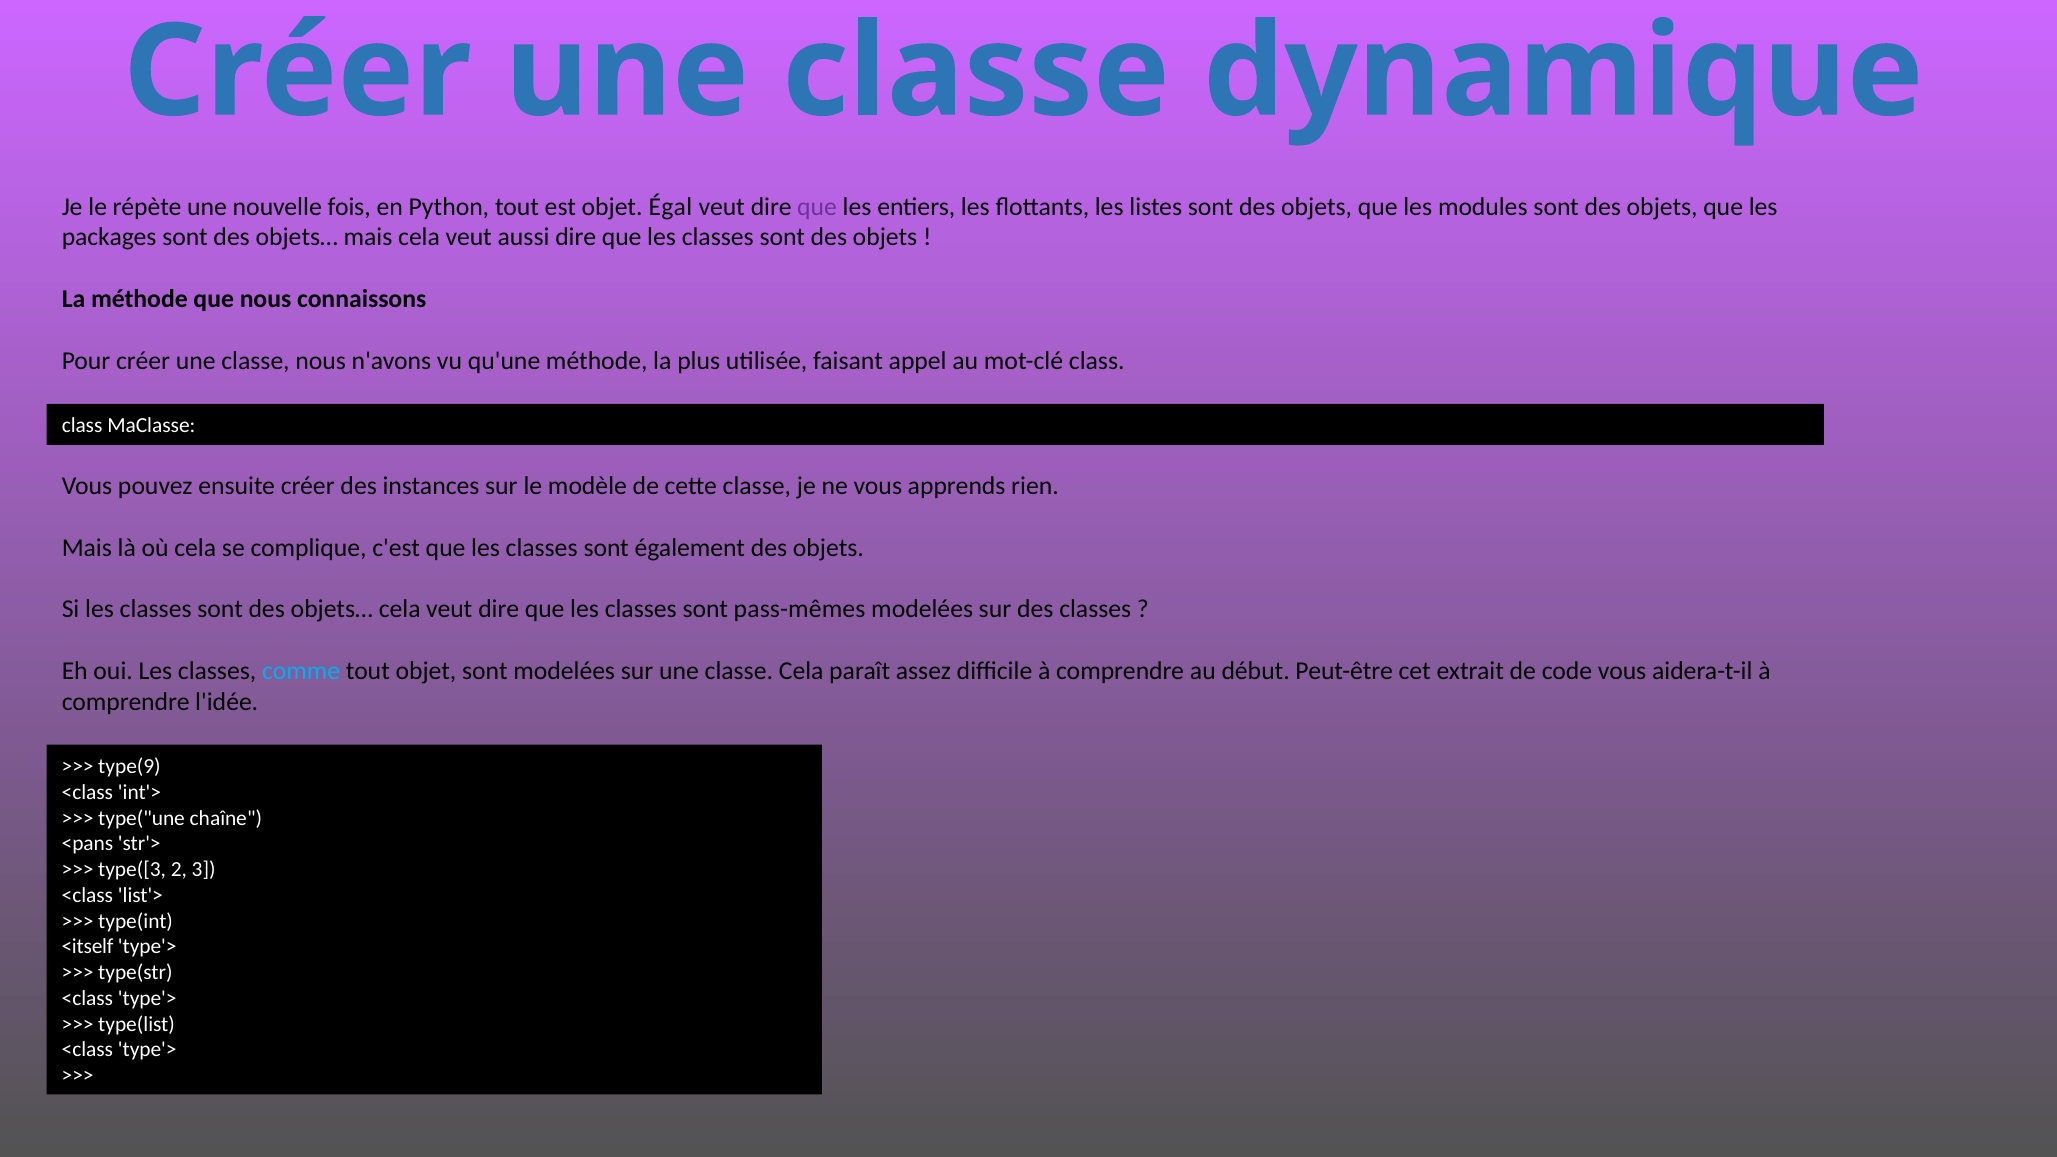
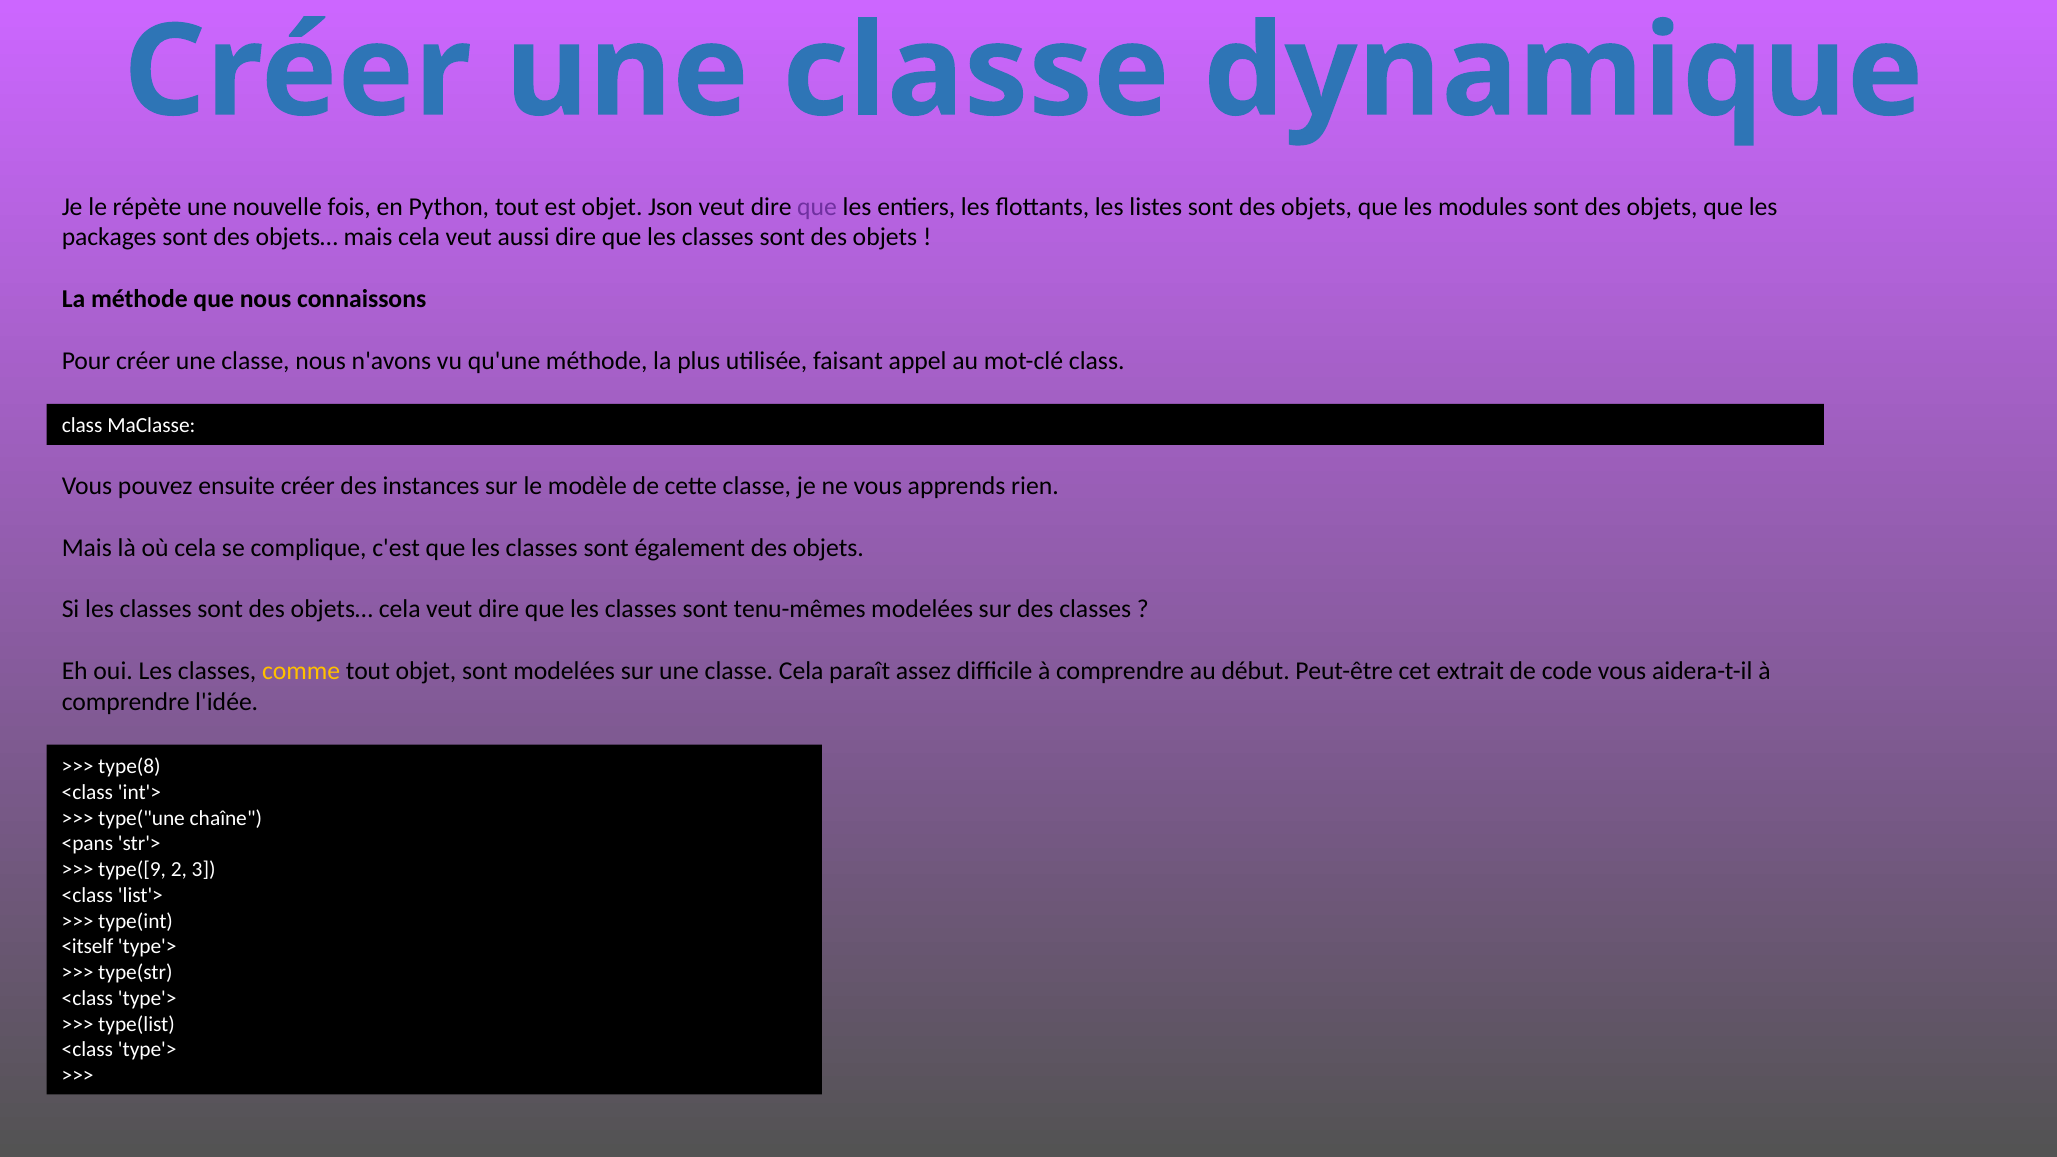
Égal: Égal -> Json
pass-mêmes: pass-mêmes -> tenu-mêmes
comme colour: light blue -> yellow
type(9: type(9 -> type(8
type([3: type([3 -> type([9
